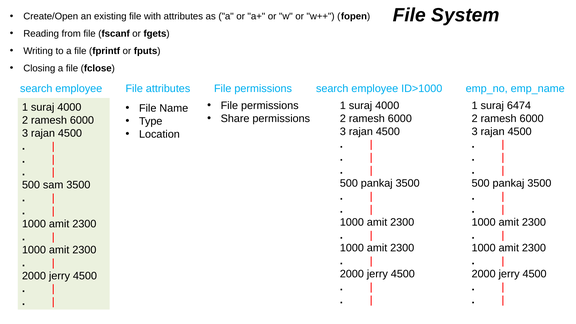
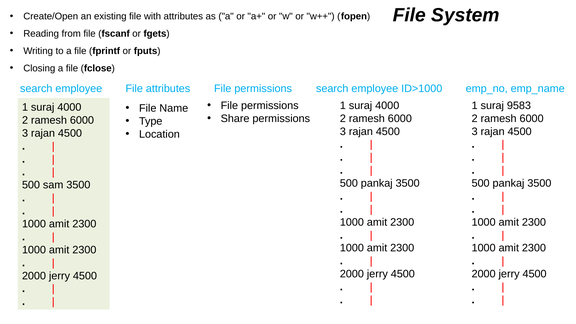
6474: 6474 -> 9583
